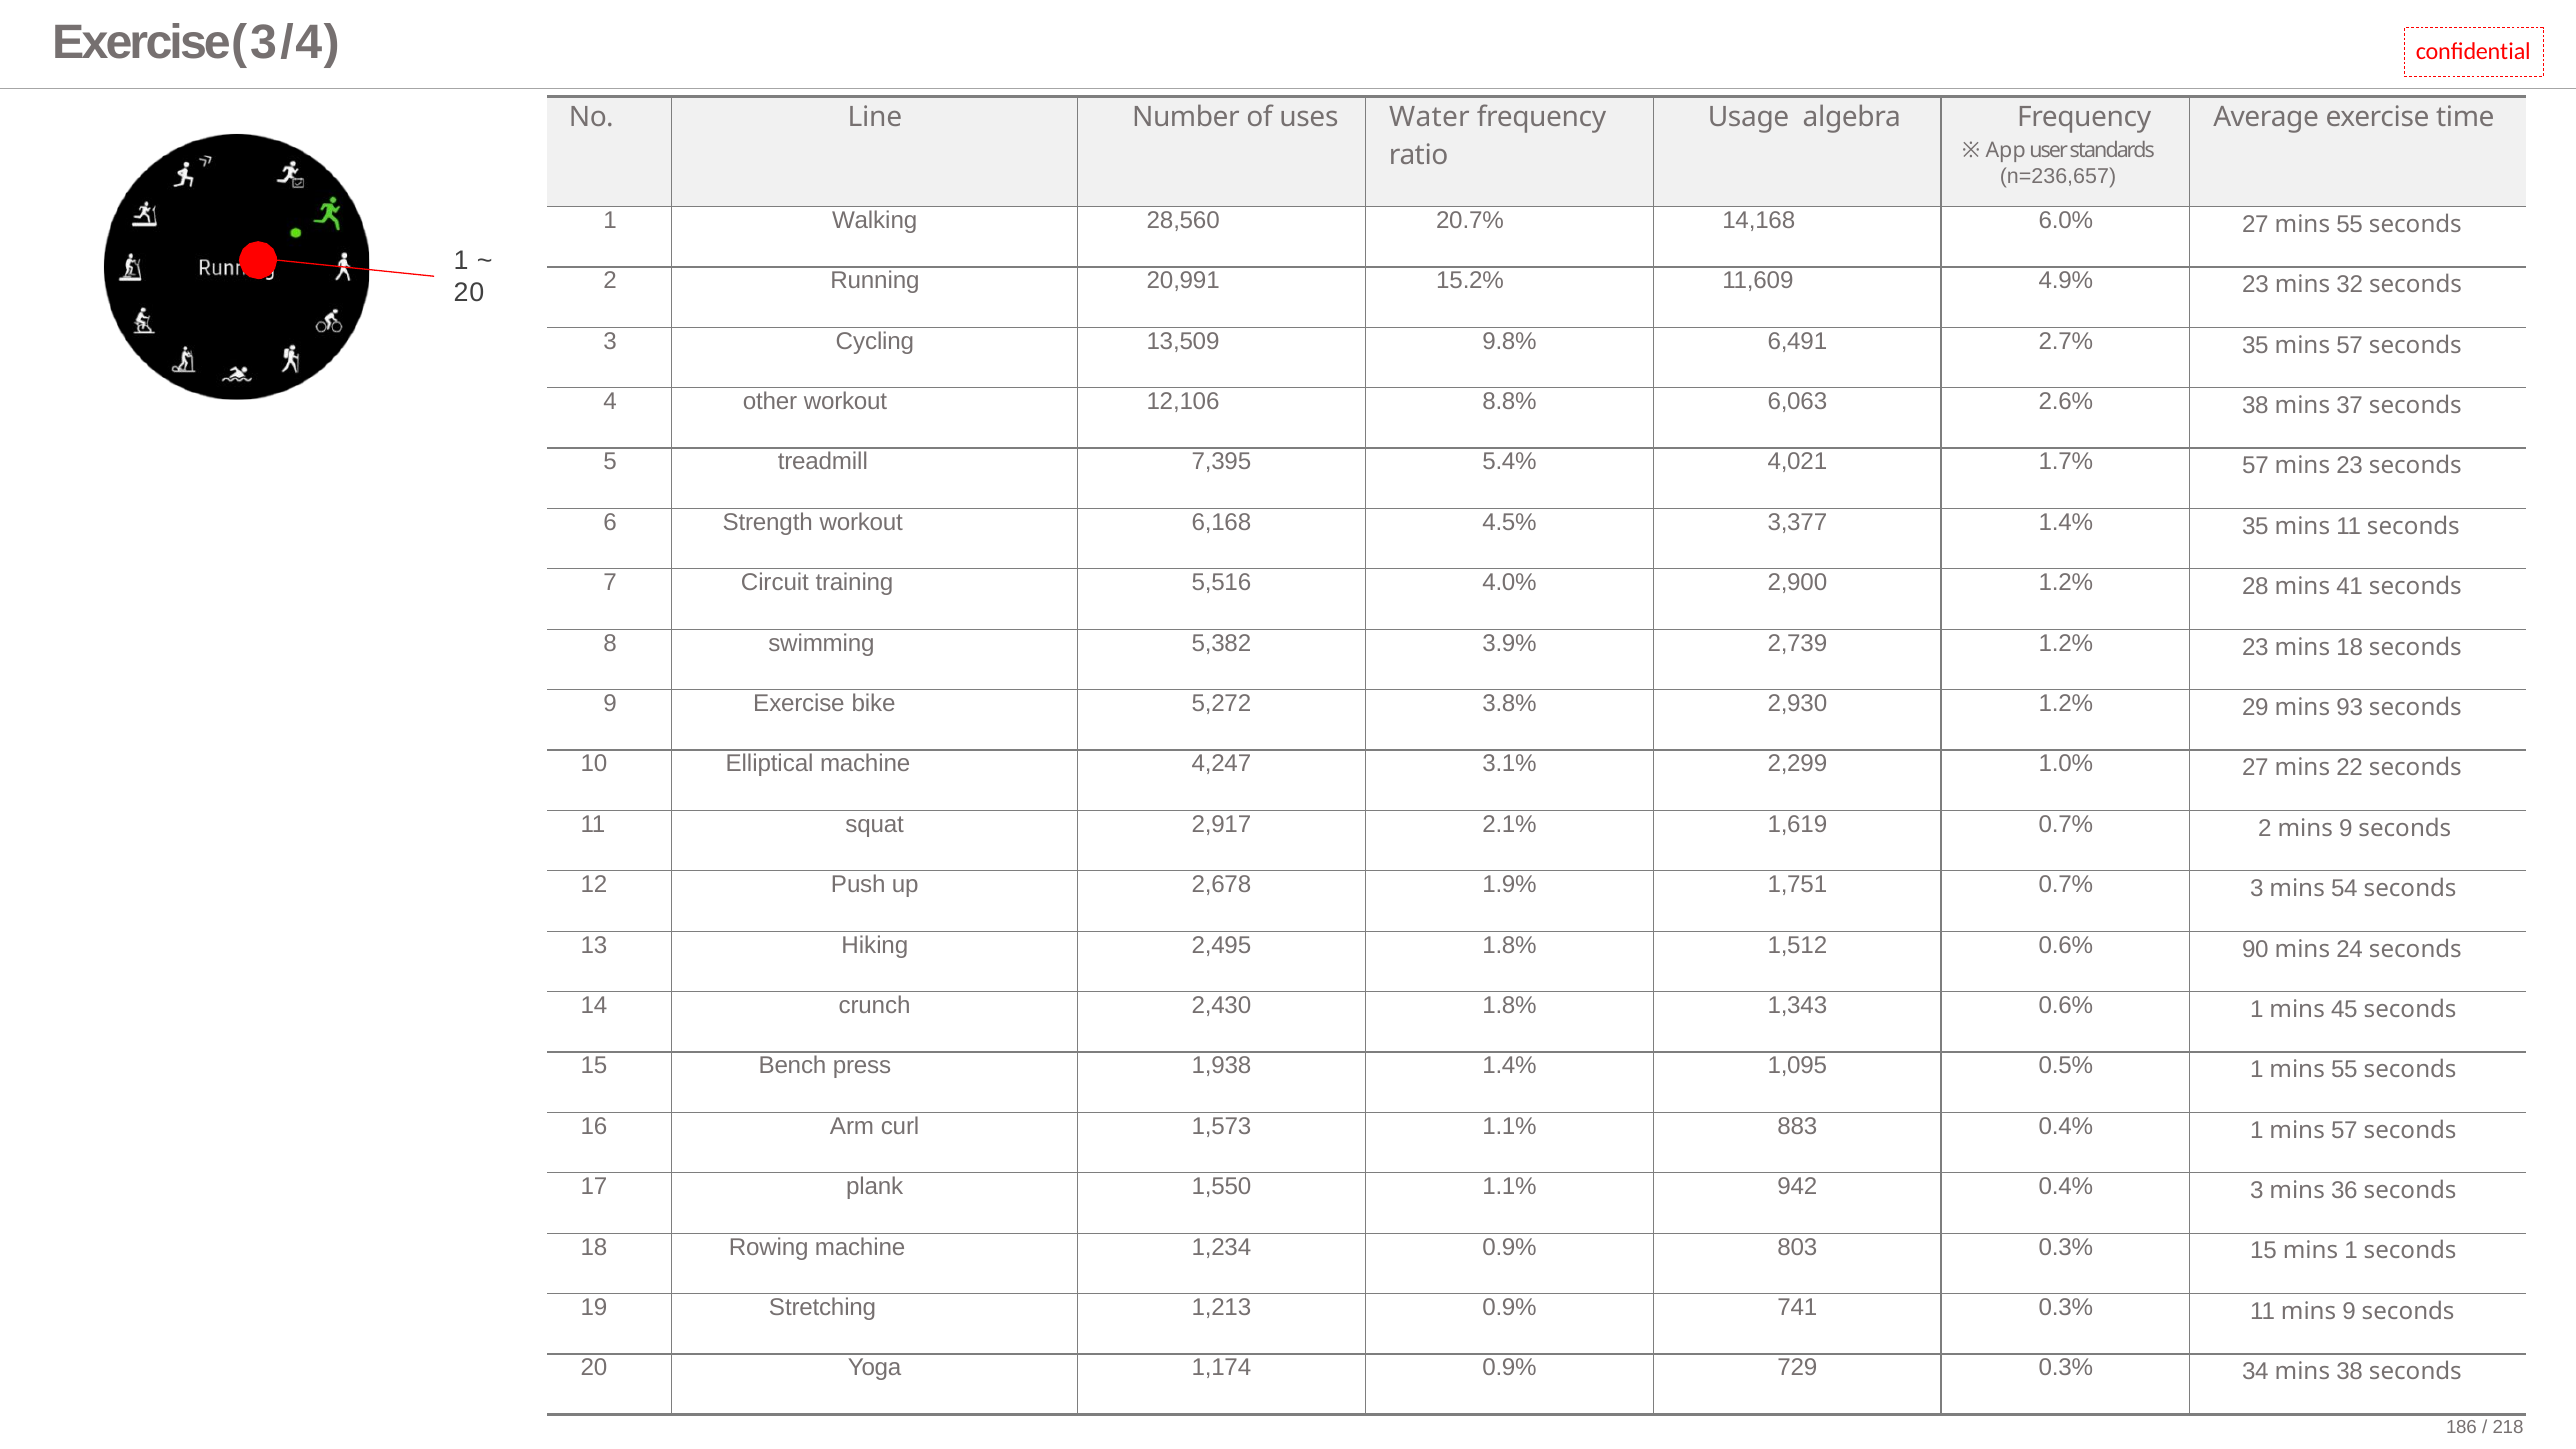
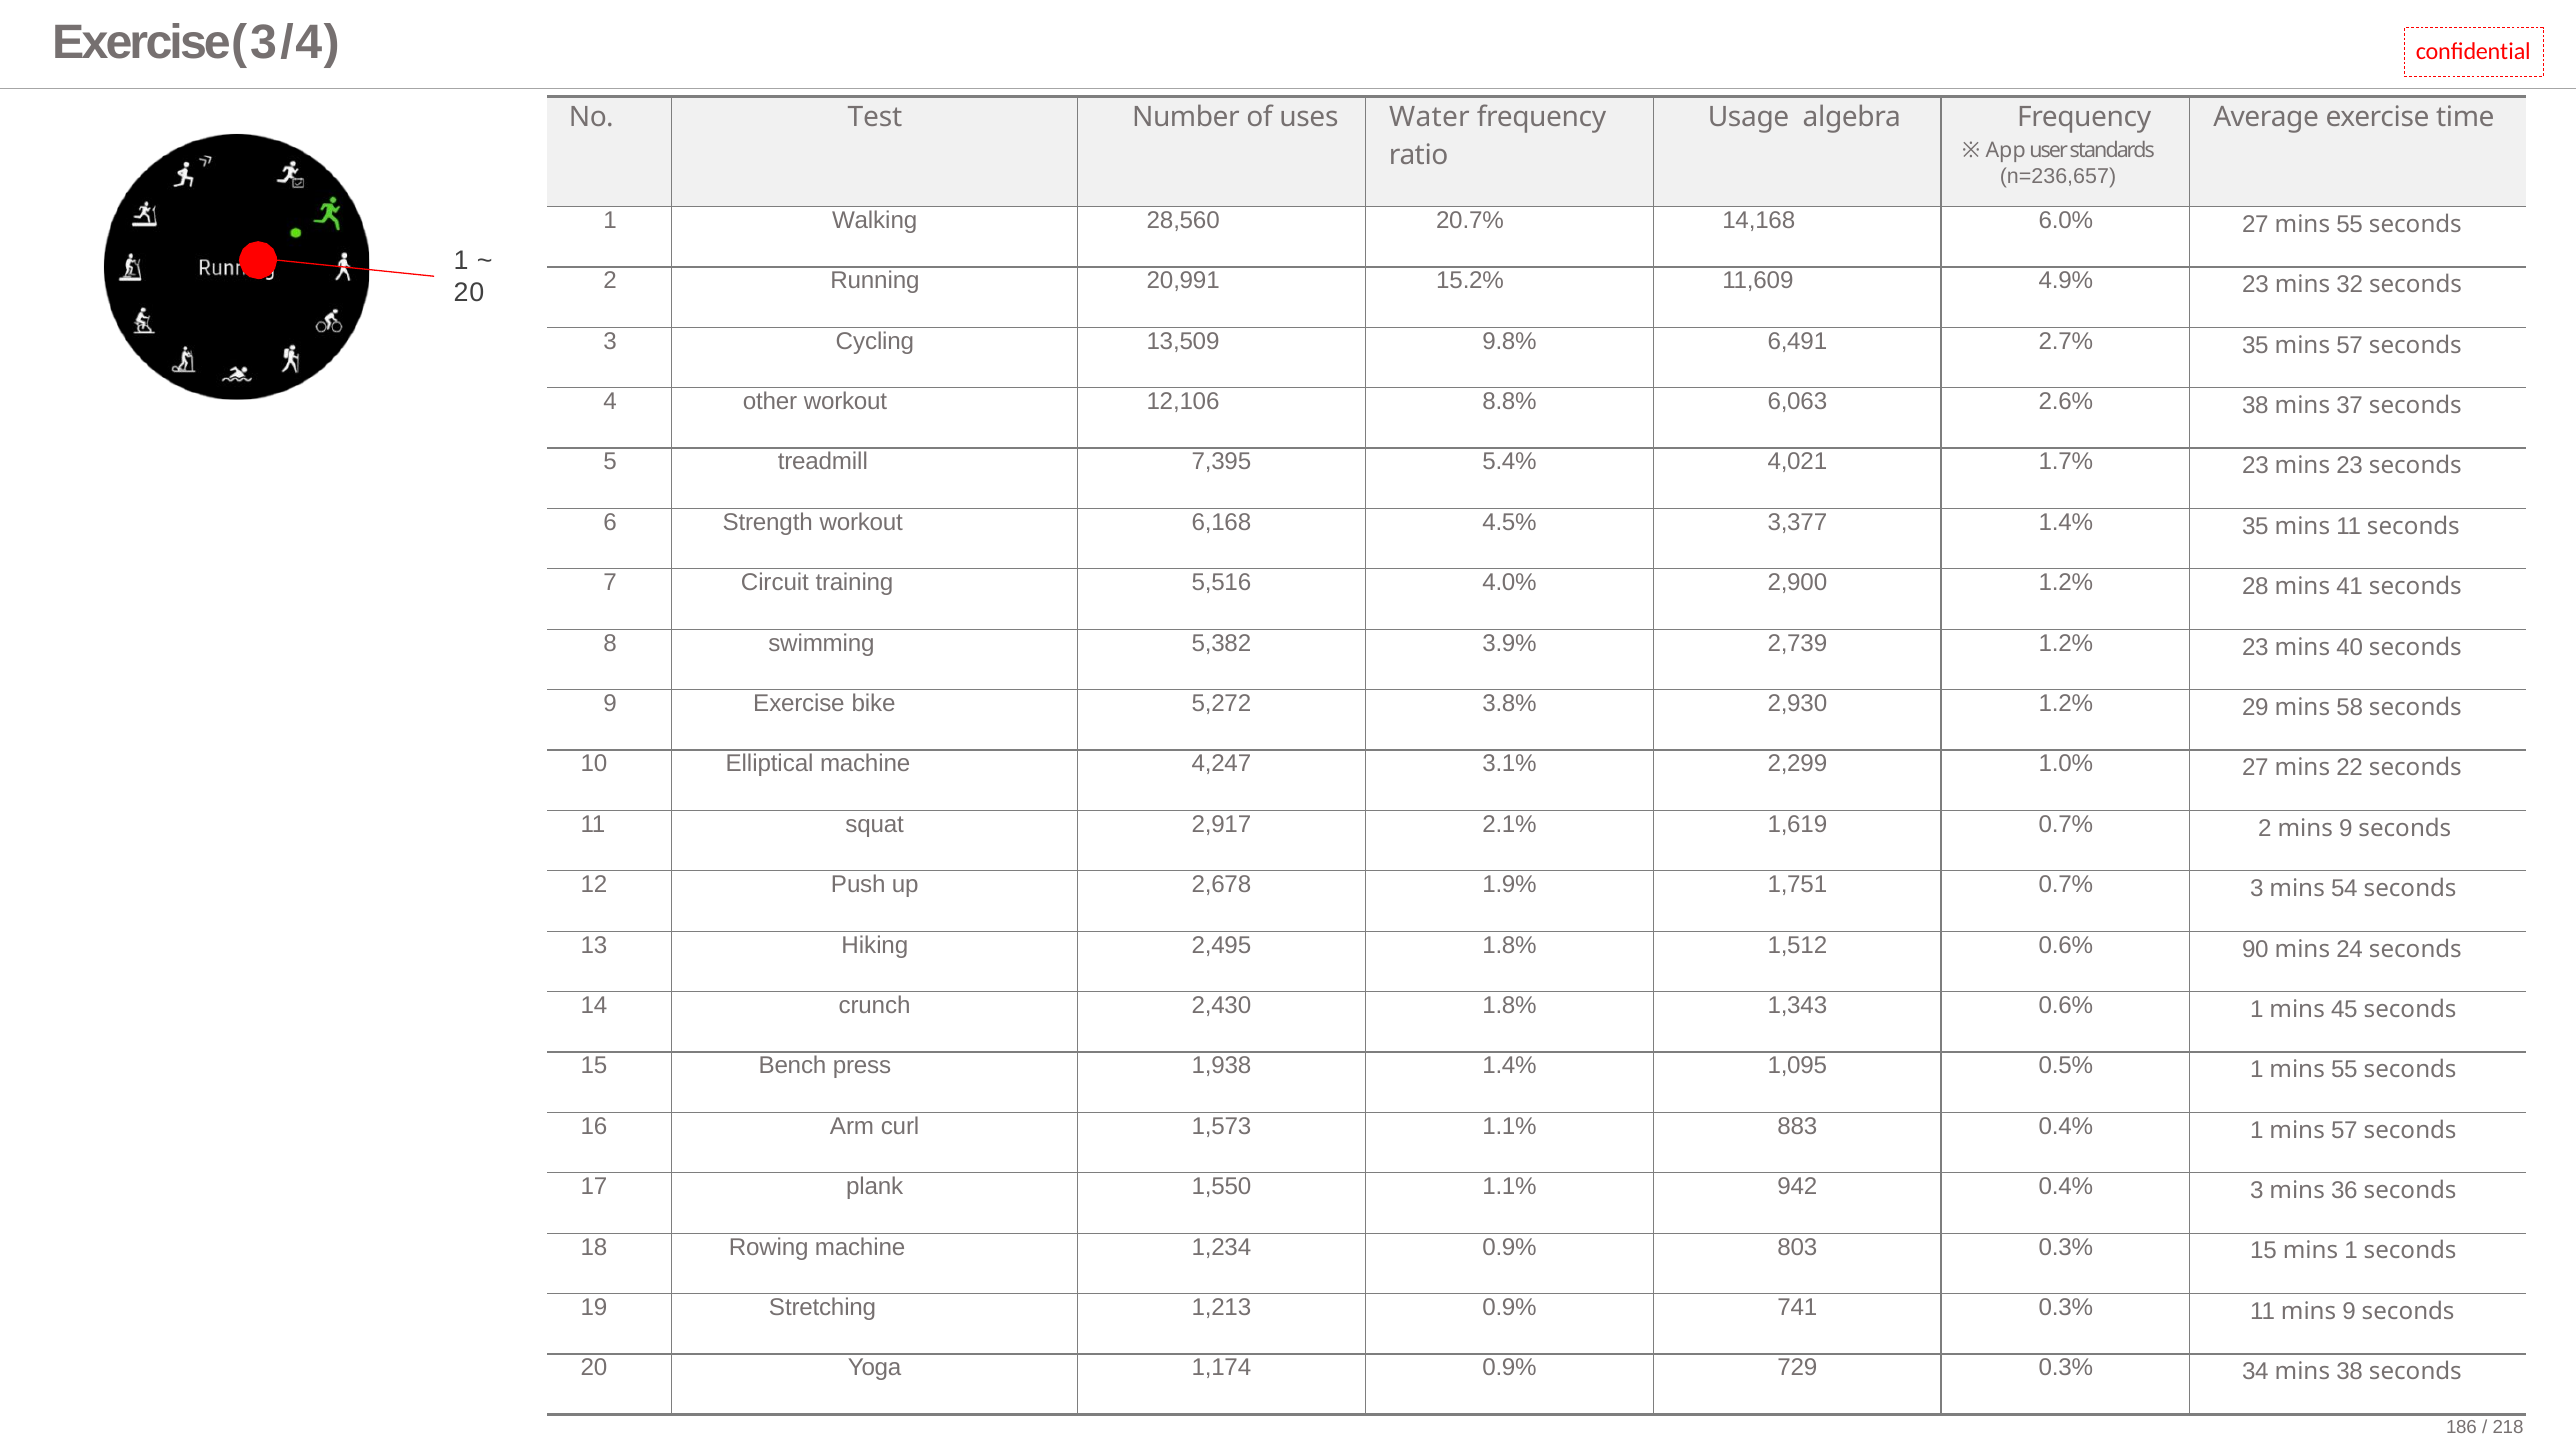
Line: Line -> Test
1.7% 57: 57 -> 23
mins 18: 18 -> 40
93: 93 -> 58
